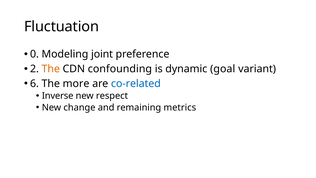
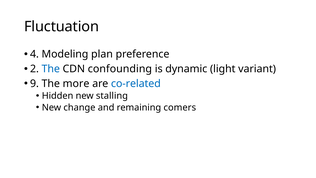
0: 0 -> 4
joint: joint -> plan
The at (51, 69) colour: orange -> blue
goal: goal -> light
6: 6 -> 9
Inverse: Inverse -> Hidden
respect: respect -> stalling
metrics: metrics -> comers
